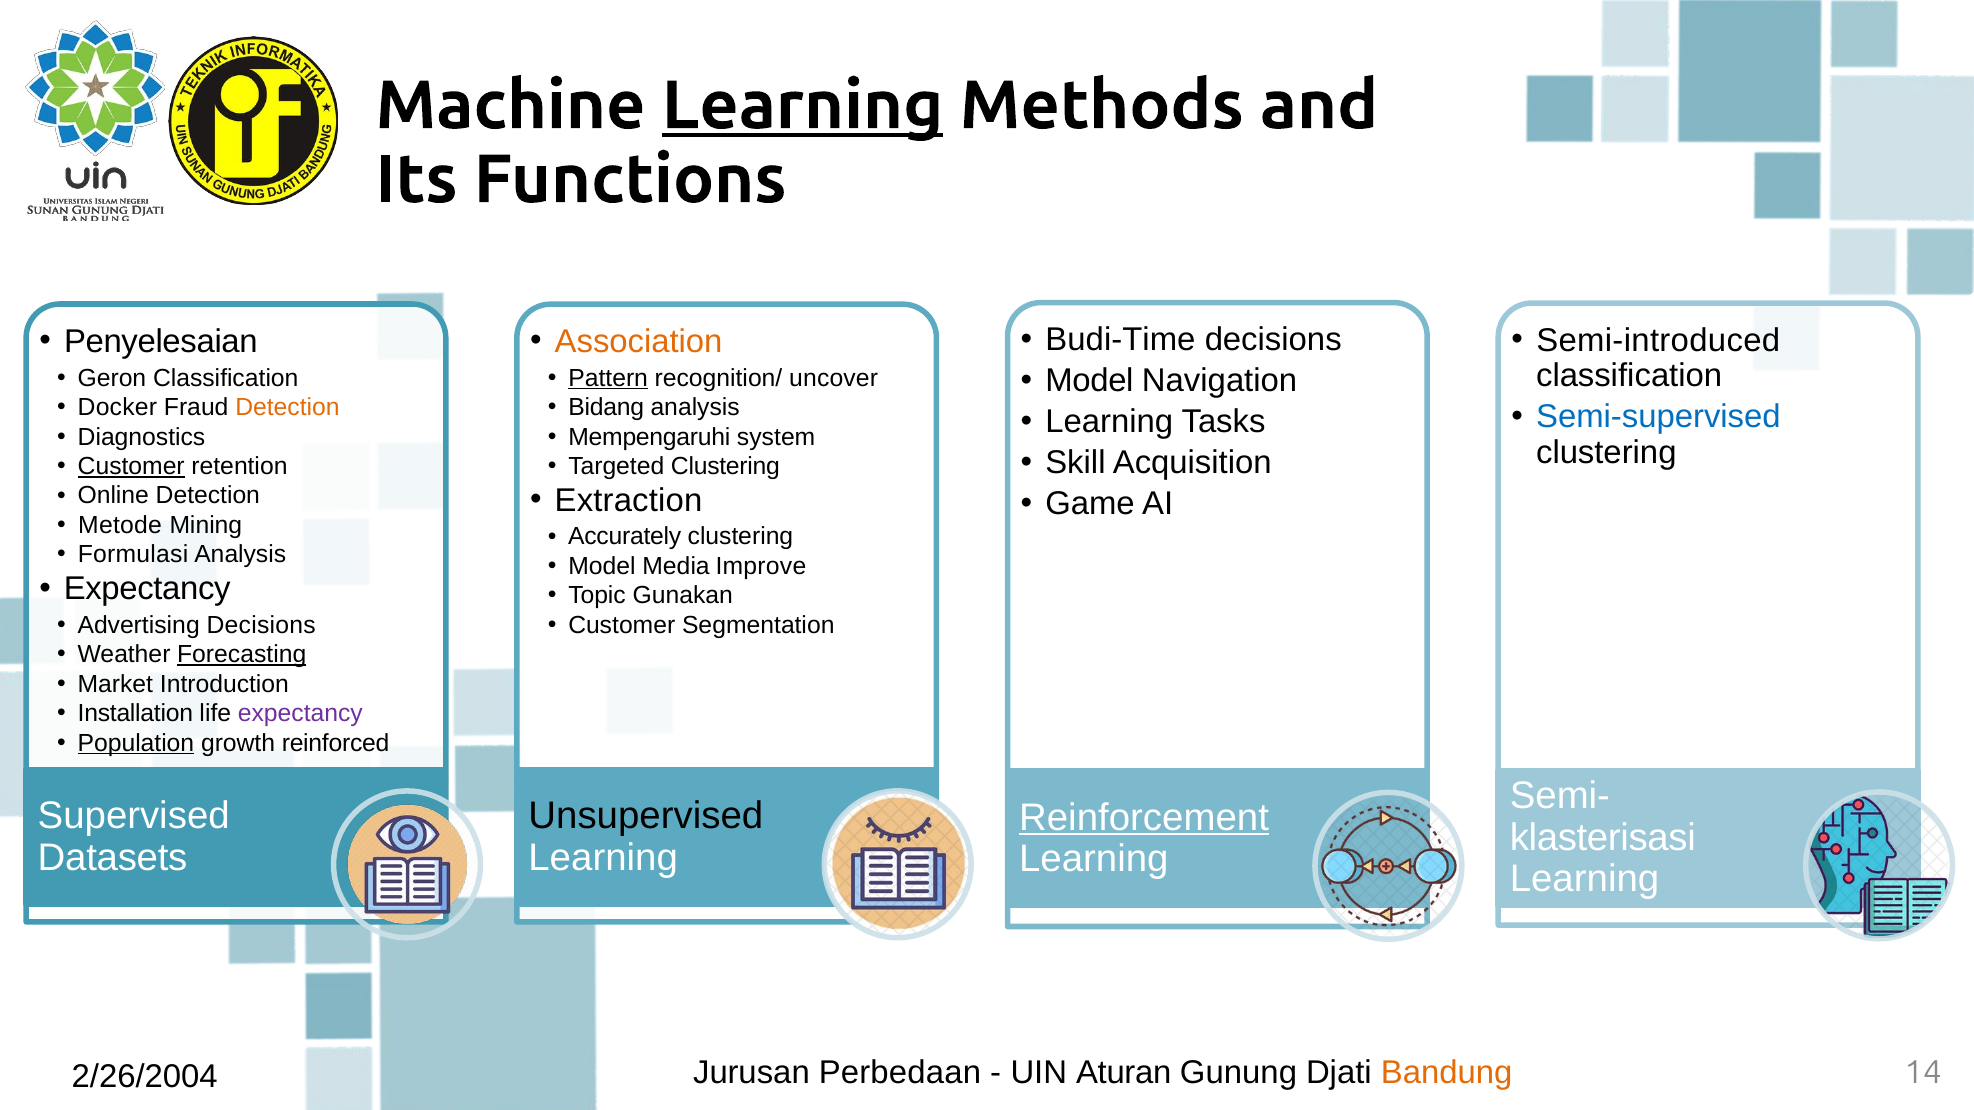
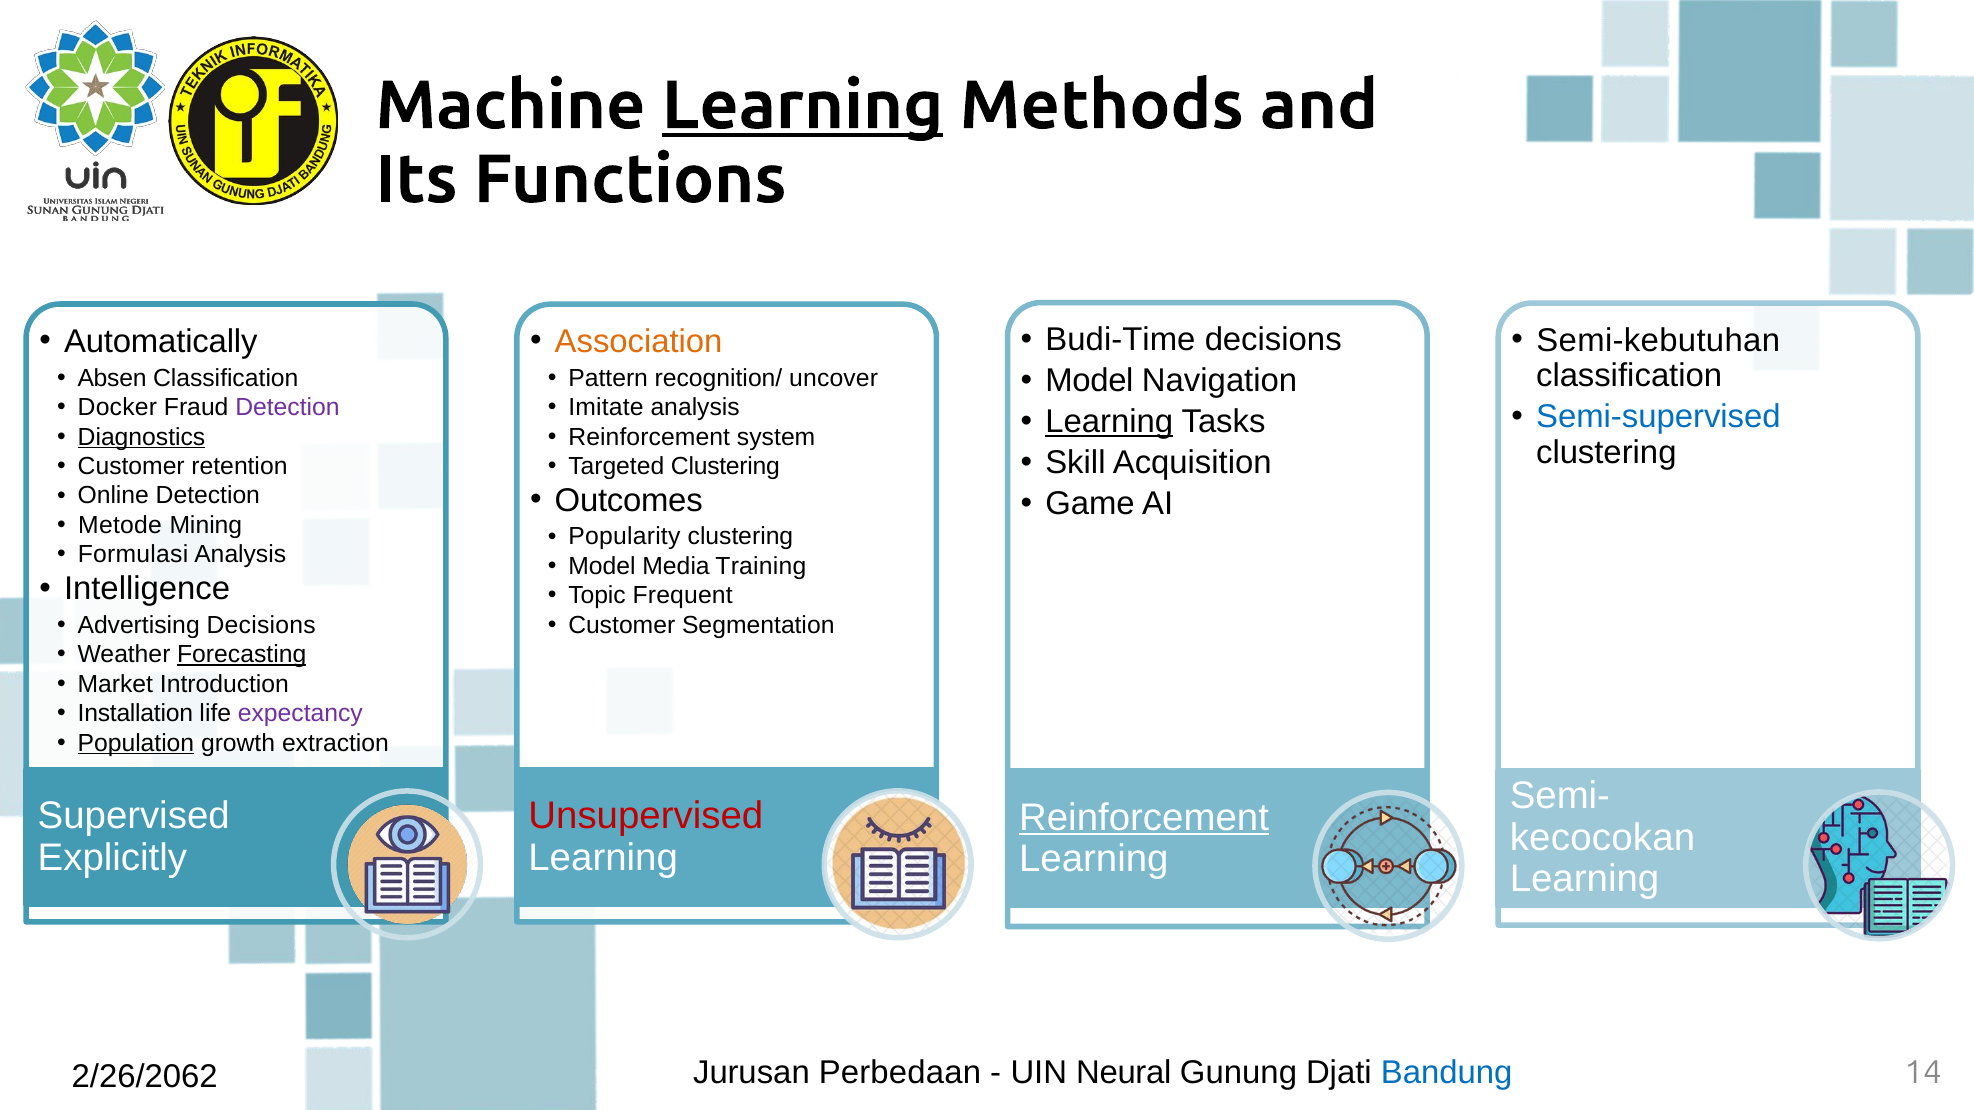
Semi-introduced: Semi-introduced -> Semi-kebutuhan
Penyelesaian: Penyelesaian -> Automatically
Geron: Geron -> Absen
Pattern underline: present -> none
Detection at (287, 408) colour: orange -> purple
Bidang: Bidang -> Imitate
Learning at (1109, 422) underline: none -> present
Diagnostics underline: none -> present
Mempengaruhi at (649, 437): Mempengaruhi -> Reinforcement
Customer at (131, 467) underline: present -> none
Extraction: Extraction -> Outcomes
Accurately: Accurately -> Popularity
Improve: Improve -> Training
Expectancy at (147, 589): Expectancy -> Intelligence
Gunakan: Gunakan -> Frequent
reinforced: reinforced -> extraction
Unsupervised colour: black -> red
klasterisasi: klasterisasi -> kecocokan
Datasets: Datasets -> Explicitly
2/26/2004: 2/26/2004 -> 2/26/2062
Aturan: Aturan -> Neural
Bandung colour: orange -> blue
